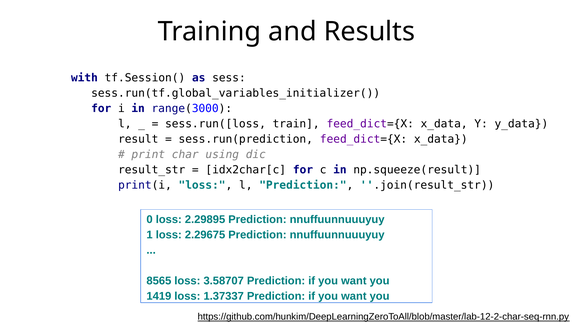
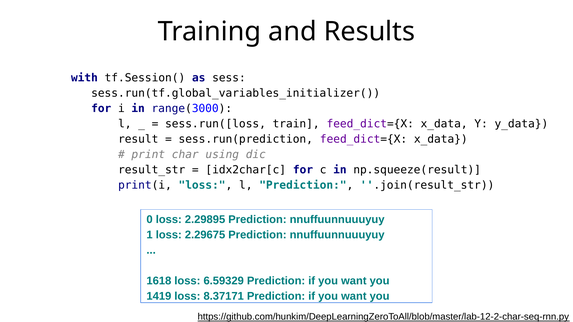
8565: 8565 -> 1618
3.58707: 3.58707 -> 6.59329
1.37337: 1.37337 -> 8.37171
